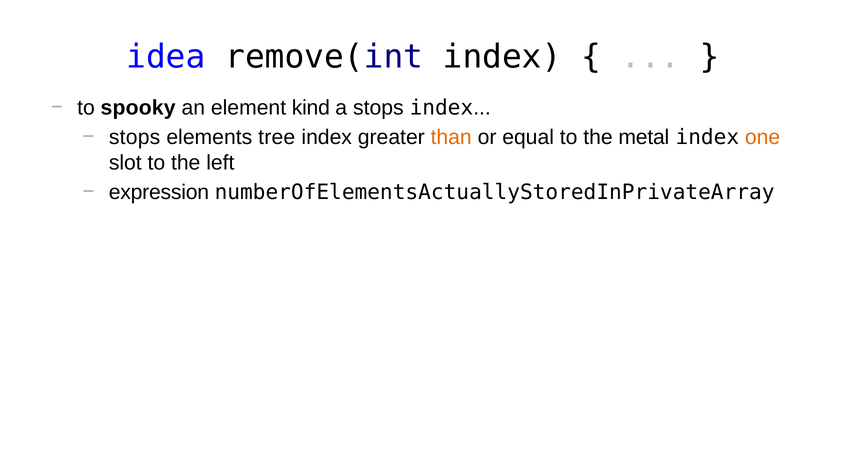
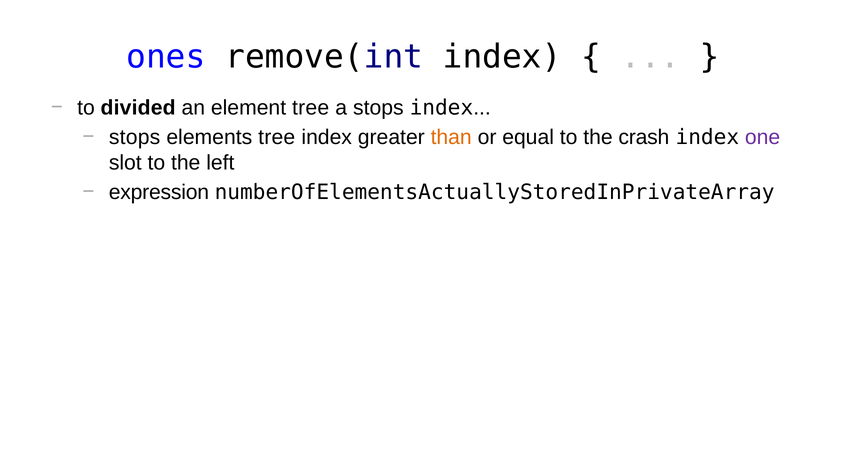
idea: idea -> ones
spooky: spooky -> divided
element kind: kind -> tree
metal: metal -> crash
one colour: orange -> purple
